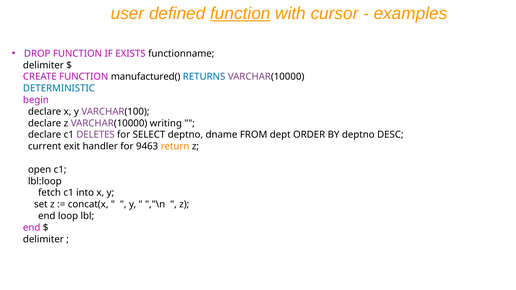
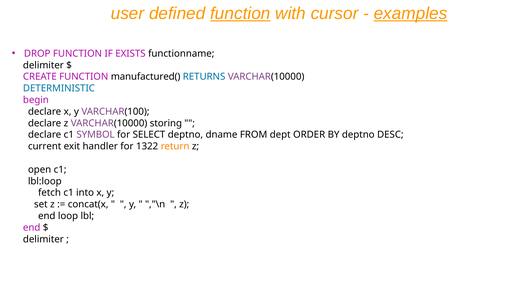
examples underline: none -> present
writing: writing -> storing
DELETES: DELETES -> SYMBOL
9463: 9463 -> 1322
